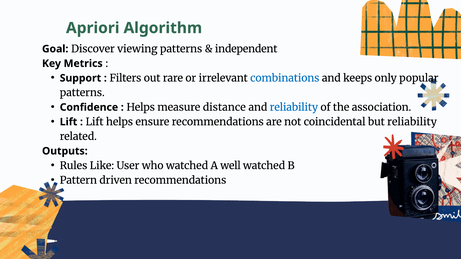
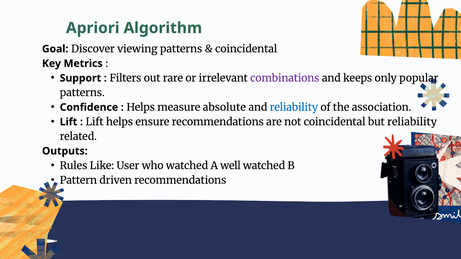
independent at (246, 49): independent -> coincidental
combinations colour: blue -> purple
distance: distance -> absolute
